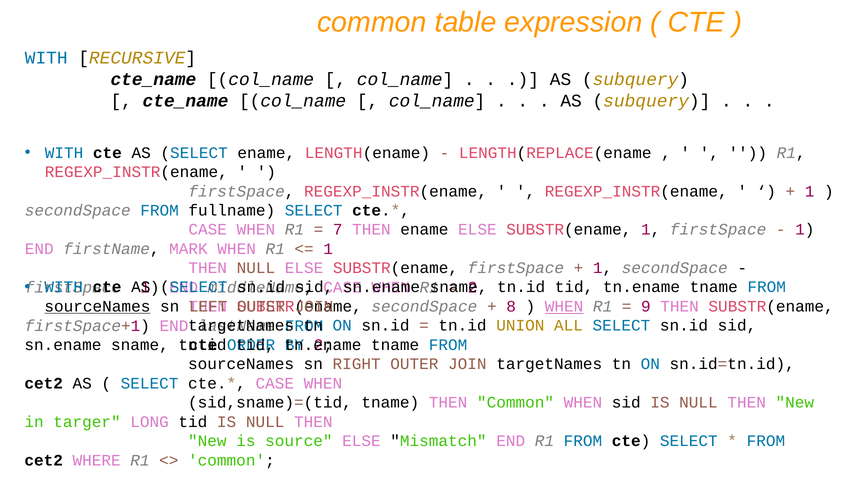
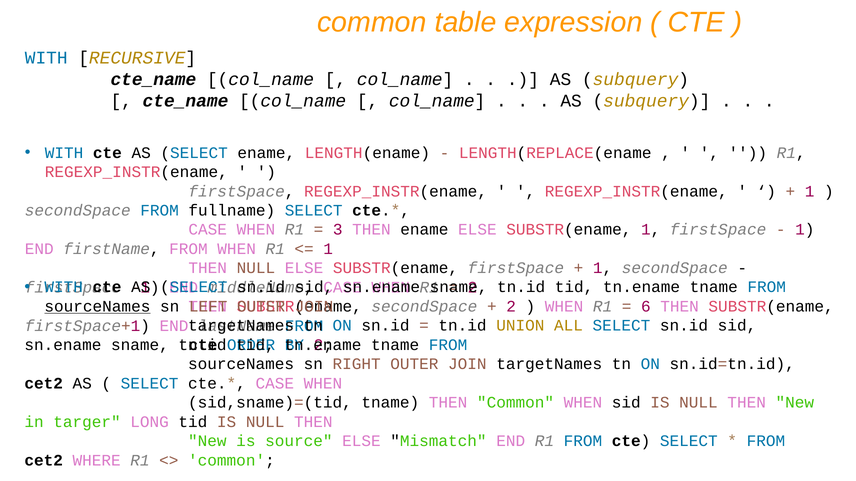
7: 7 -> 3
firstName MARK: MARK -> FROM
8 at (511, 307): 8 -> 2
WHEN at (564, 307) underline: present -> none
9: 9 -> 6
